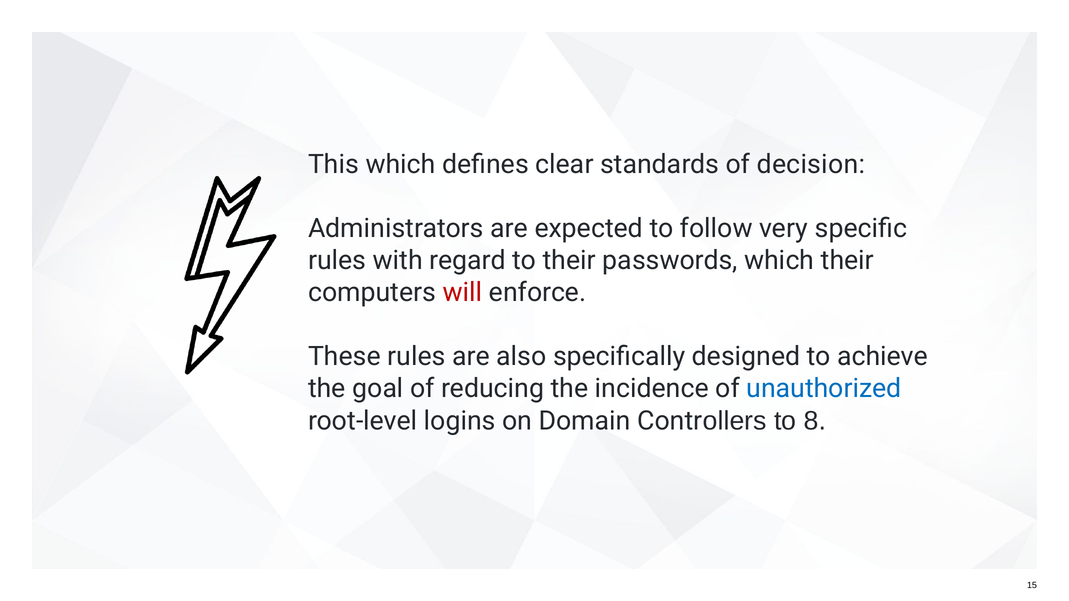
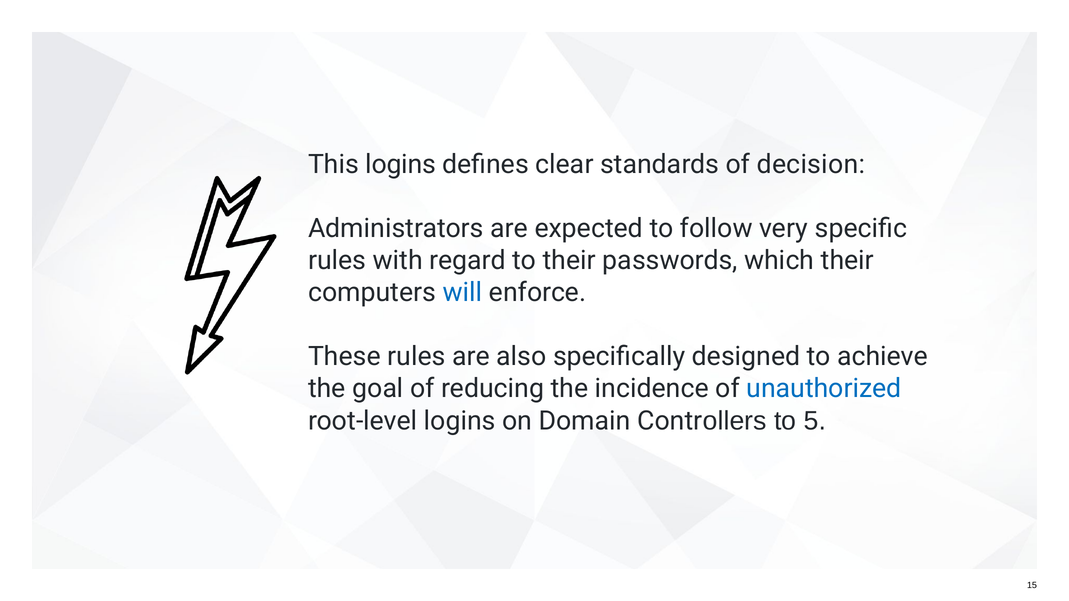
This which: which -> logins
will colour: red -> blue
8: 8 -> 5
